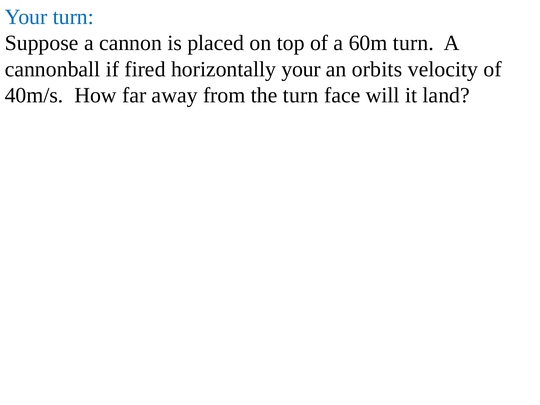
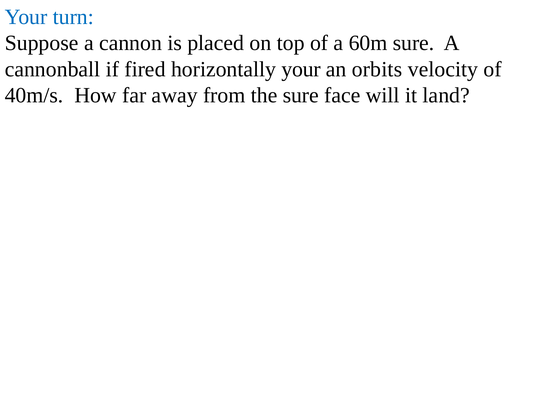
60m turn: turn -> sure
the turn: turn -> sure
